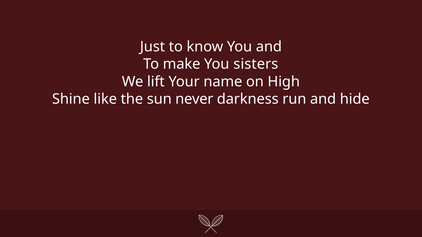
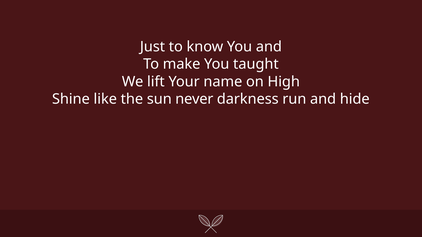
sisters: sisters -> taught
